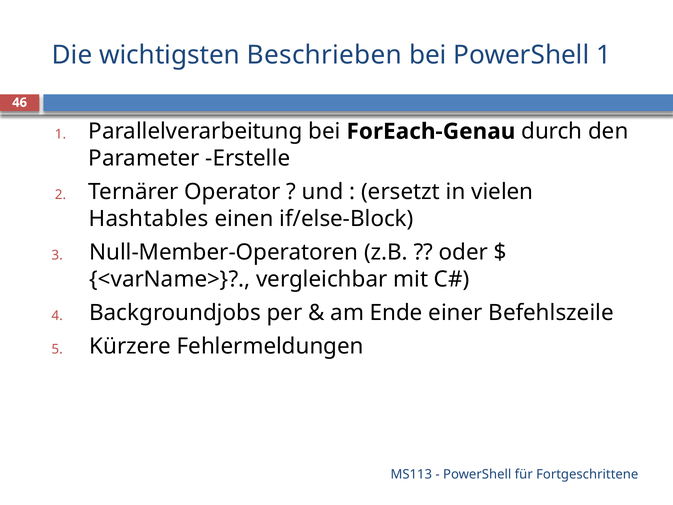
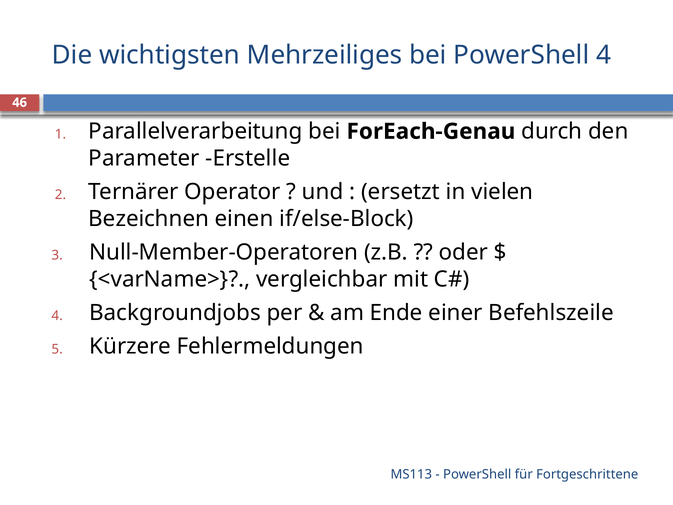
Beschrieben: Beschrieben -> Mehrzeiliges
PowerShell 1: 1 -> 4
Hashtables: Hashtables -> Bezeichnen
